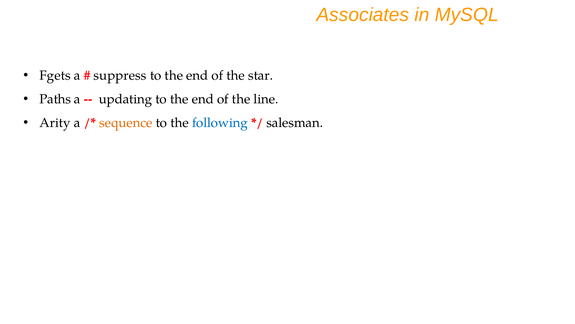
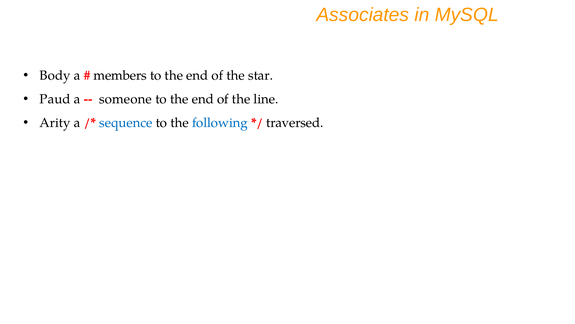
Fgets: Fgets -> Body
suppress: suppress -> members
Paths: Paths -> Paud
updating: updating -> someone
sequence colour: orange -> blue
salesman: salesman -> traversed
